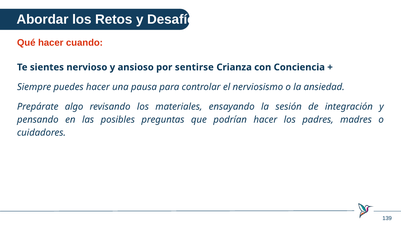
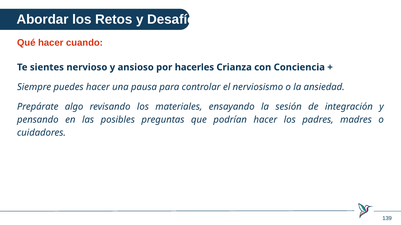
sentirse: sentirse -> hacerles
